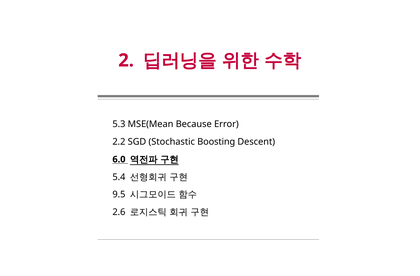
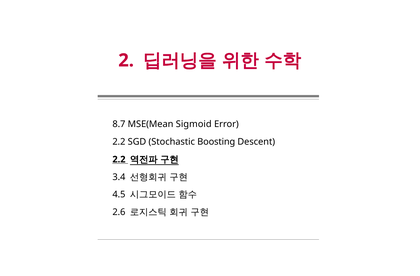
5.3: 5.3 -> 8.7
Because: Because -> Sigmoid
6.0 at (119, 159): 6.0 -> 2.2
5.4: 5.4 -> 3.4
9.5: 9.5 -> 4.5
